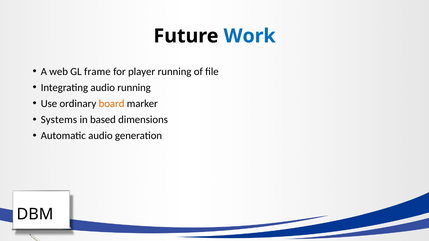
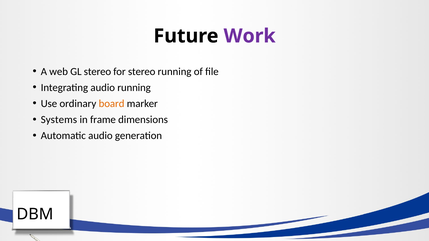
Work colour: blue -> purple
GL frame: frame -> stereo
for player: player -> stereo
based: based -> frame
